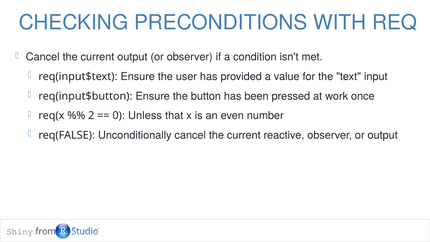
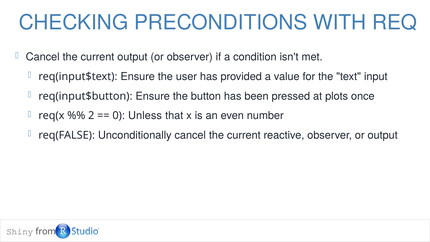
work: work -> plots
